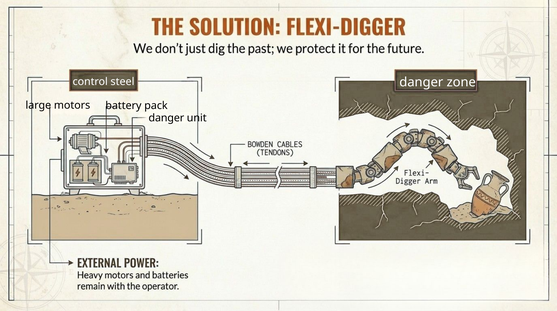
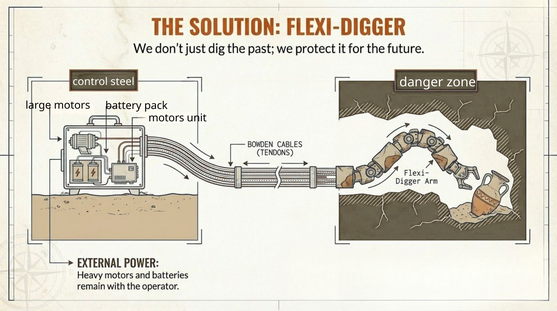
danger at (166, 118): danger -> motors
